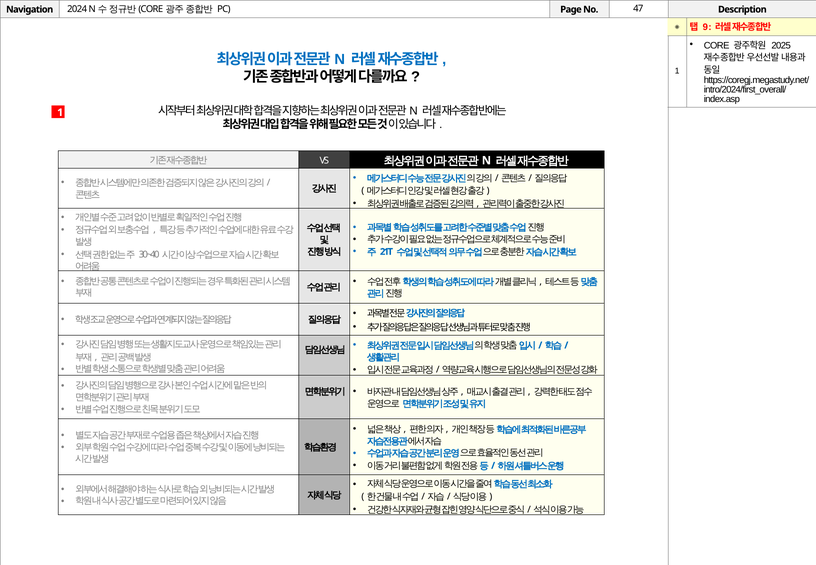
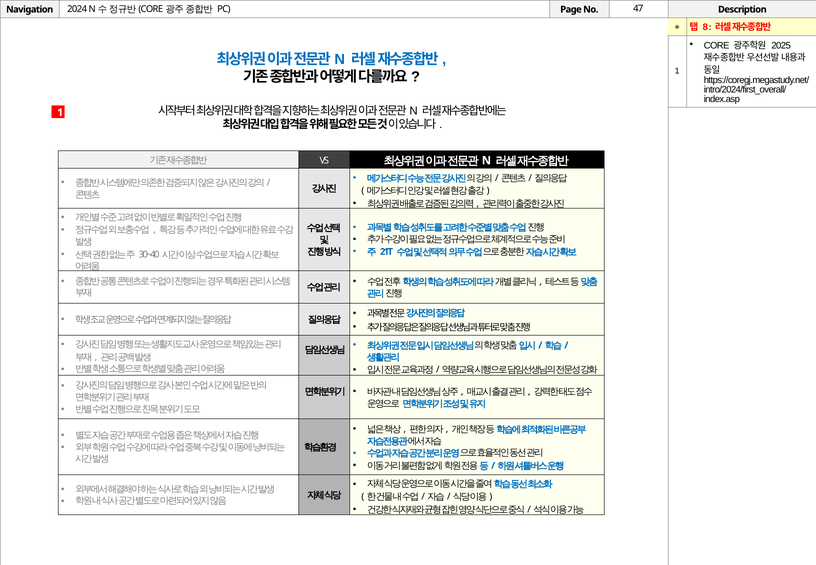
9: 9 -> 8
